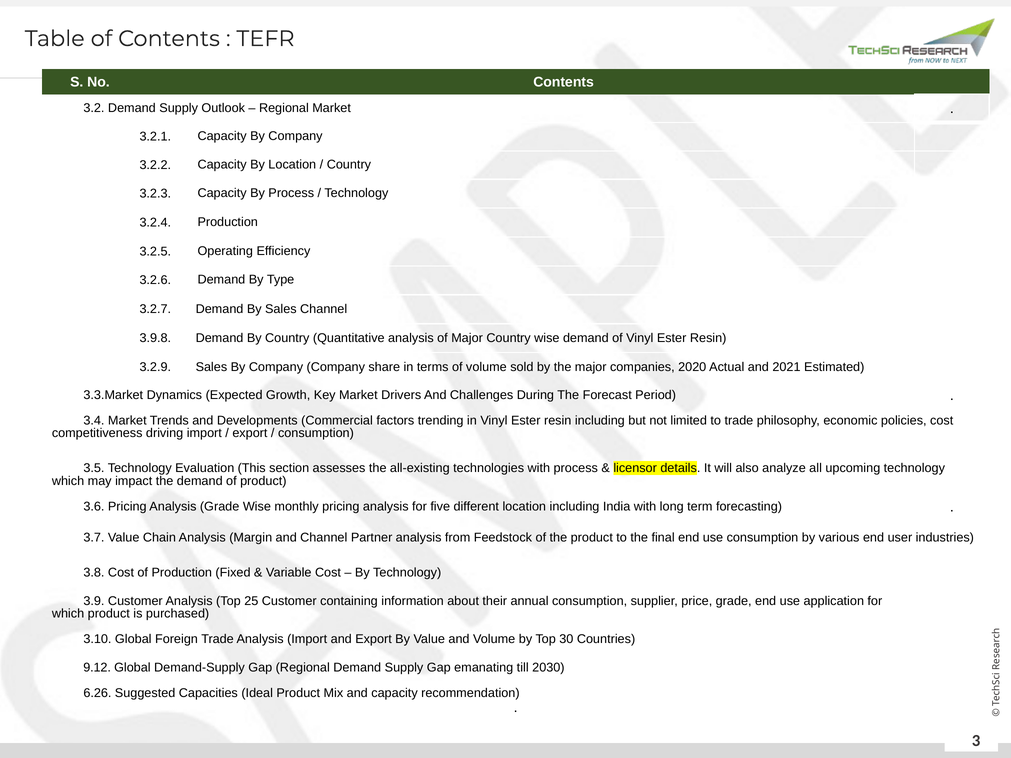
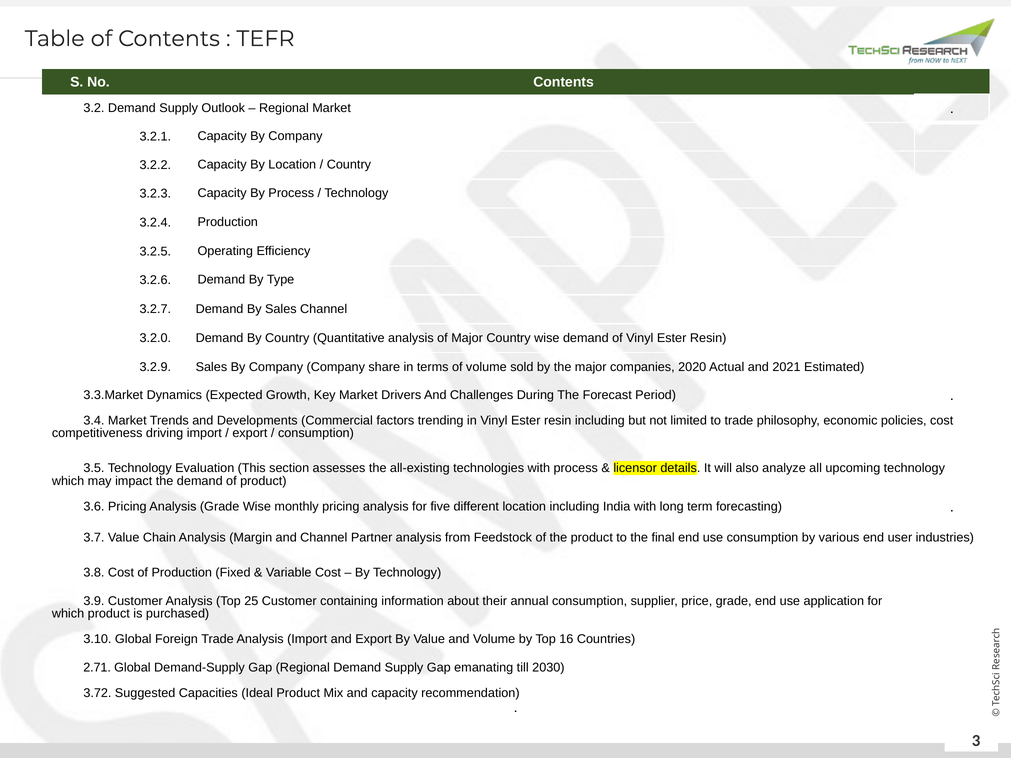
3.9.8: 3.9.8 -> 3.2.0
30: 30 -> 16
9.12: 9.12 -> 2.71
6.26: 6.26 -> 3.72
